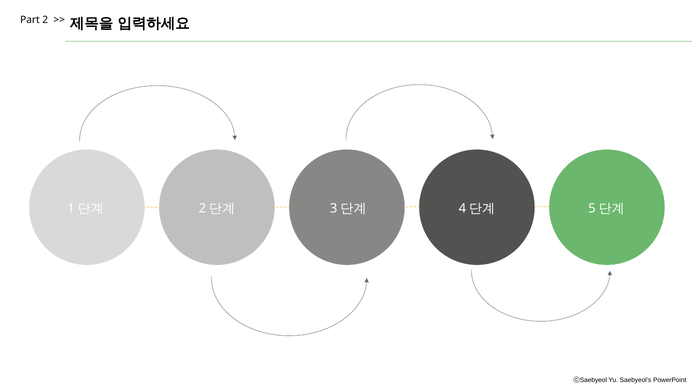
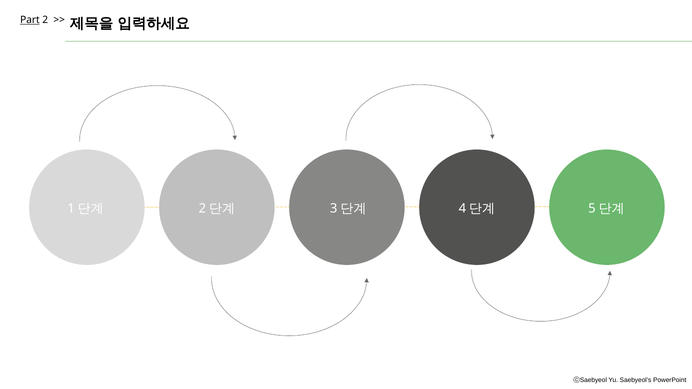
Part underline: none -> present
